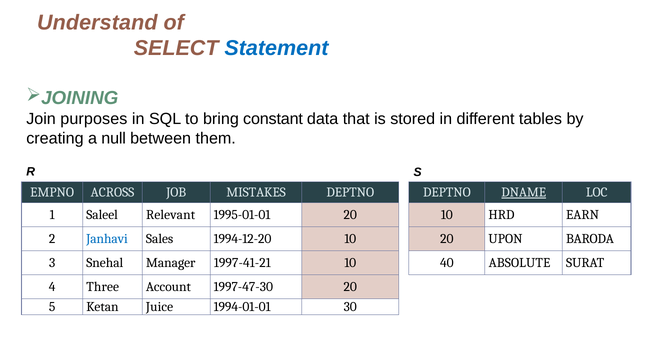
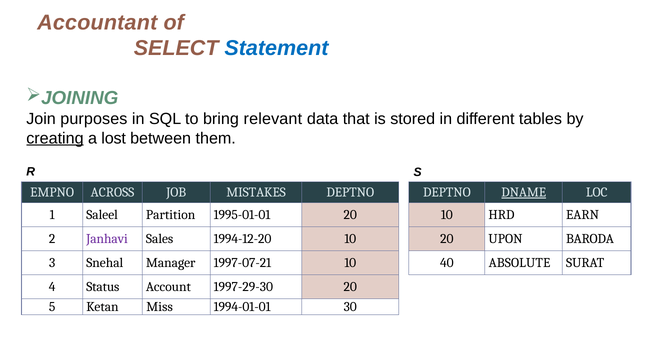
Understand: Understand -> Accountant
constant: constant -> relevant
creating underline: none -> present
null: null -> lost
Relevant: Relevant -> Partition
Janhavi colour: blue -> purple
1997-41-21: 1997-41-21 -> 1997-07-21
Three: Three -> Status
1997-47-30: 1997-47-30 -> 1997-29-30
Juice: Juice -> Miss
